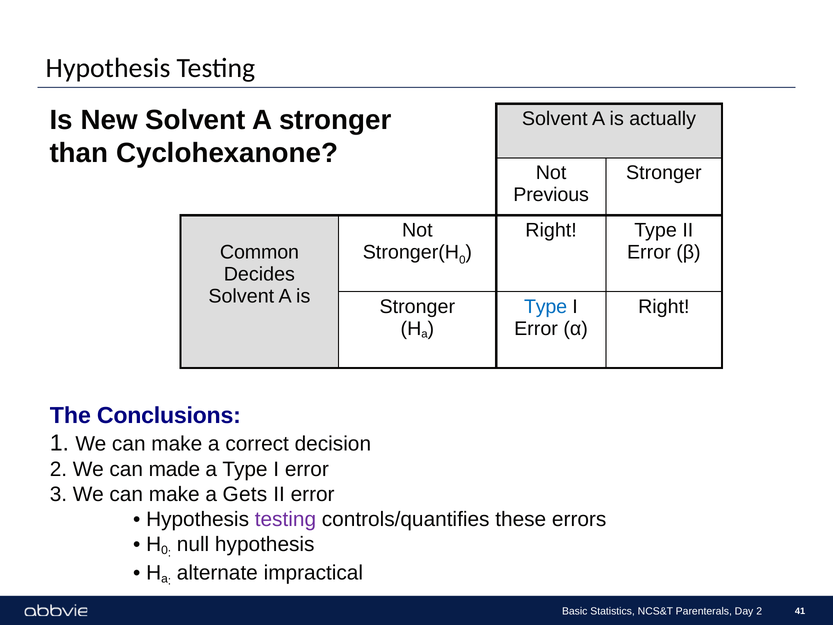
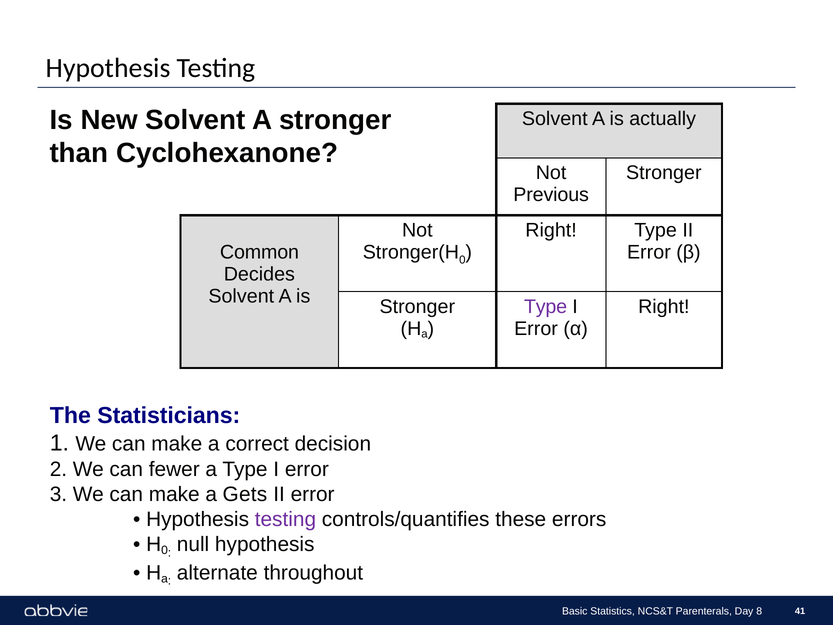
Type at (546, 306) colour: blue -> purple
Conclusions: Conclusions -> Statisticians
made: made -> fewer
impractical: impractical -> throughout
Day 2: 2 -> 8
